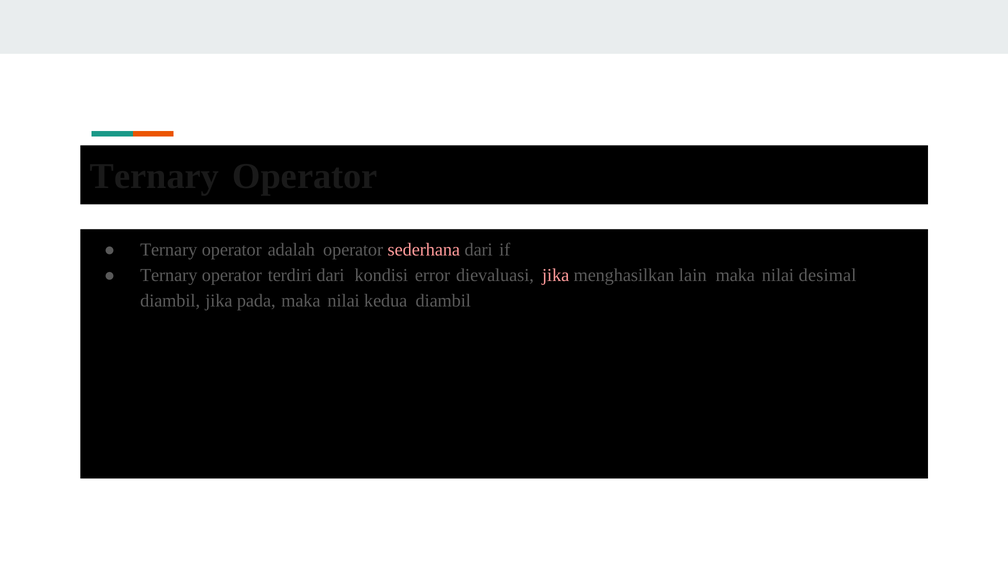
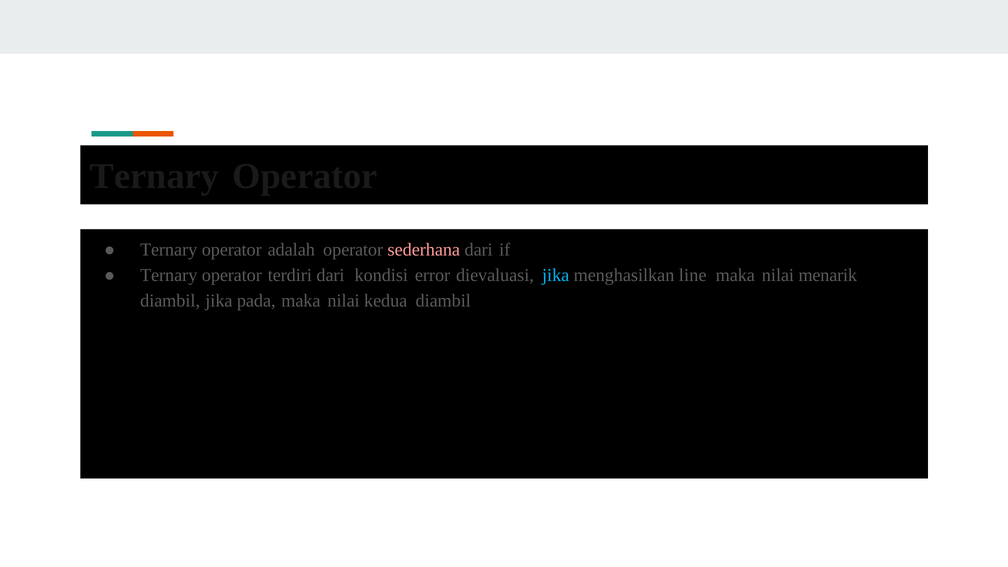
jika at (556, 275) colour: pink -> light blue
lain: lain -> line
desimal: desimal -> menarik
